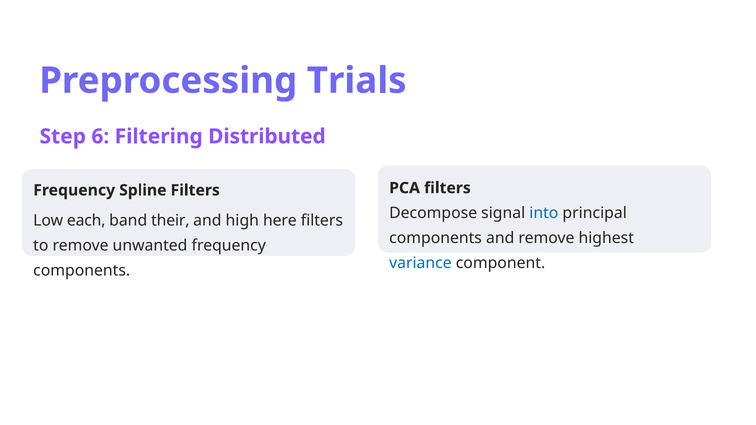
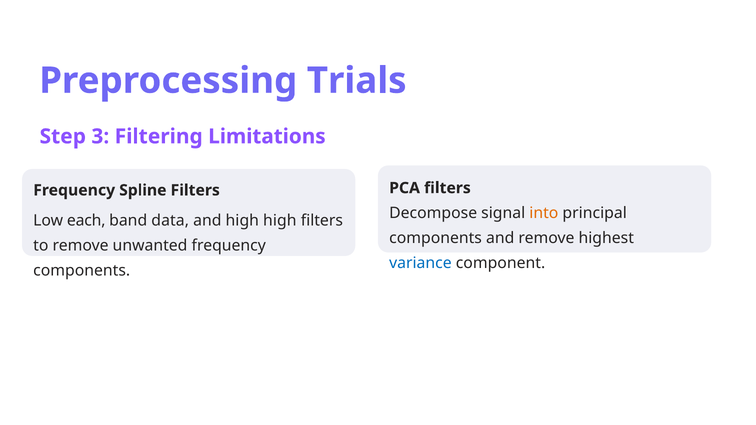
6: 6 -> 3
Distributed: Distributed -> Limitations
into colour: blue -> orange
their: their -> data
high here: here -> high
